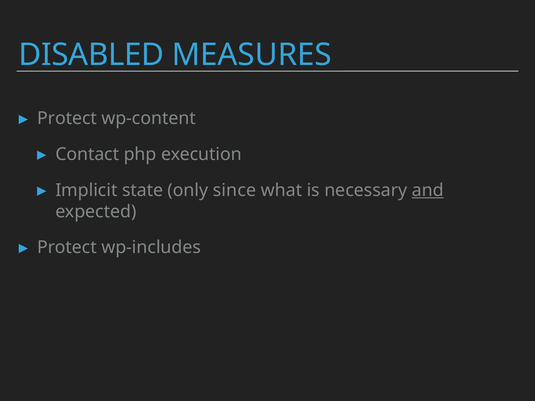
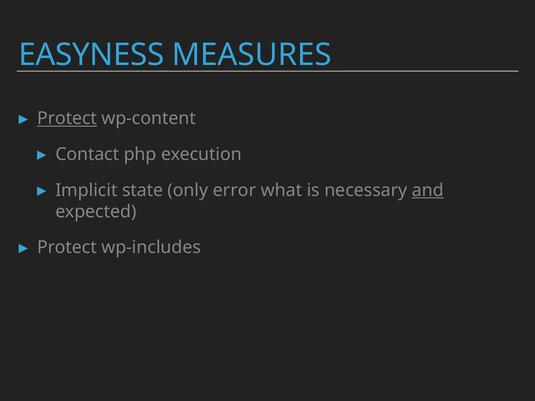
DISABLED: DISABLED -> EASYNESS
Protect at (67, 118) underline: none -> present
since: since -> error
